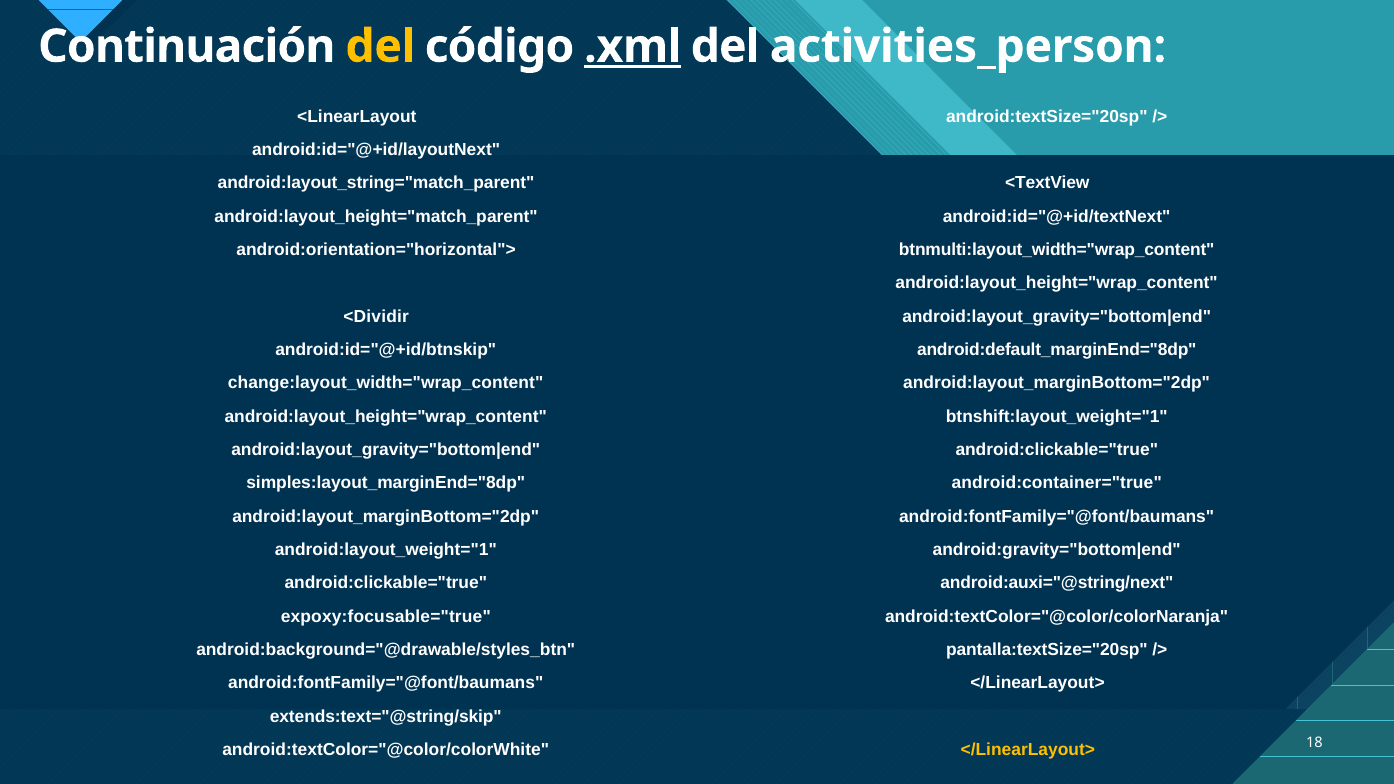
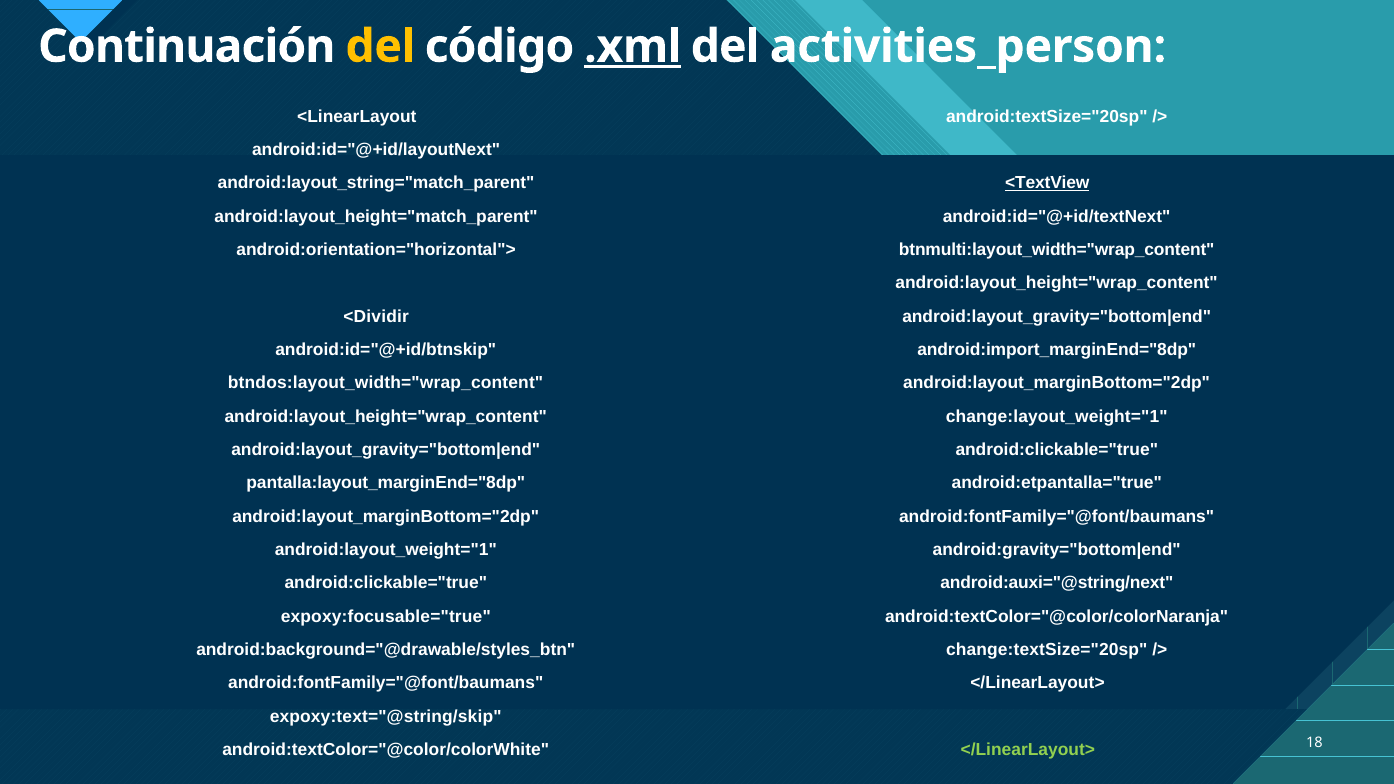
<TextView underline: none -> present
android:default_marginEnd="8dp: android:default_marginEnd="8dp -> android:import_marginEnd="8dp
change:layout_width="wrap_content: change:layout_width="wrap_content -> btndos:layout_width="wrap_content
btnshift:layout_weight="1: btnshift:layout_weight="1 -> change:layout_weight="1
simples:layout_marginEnd="8dp: simples:layout_marginEnd="8dp -> pantalla:layout_marginEnd="8dp
android:container="true: android:container="true -> android:etpantalla="true
pantalla:textSize="20sp: pantalla:textSize="20sp -> change:textSize="20sp
extends:text="@string/skip: extends:text="@string/skip -> expoxy:text="@string/skip
</LinearLayout> at (1028, 750) colour: yellow -> light green
